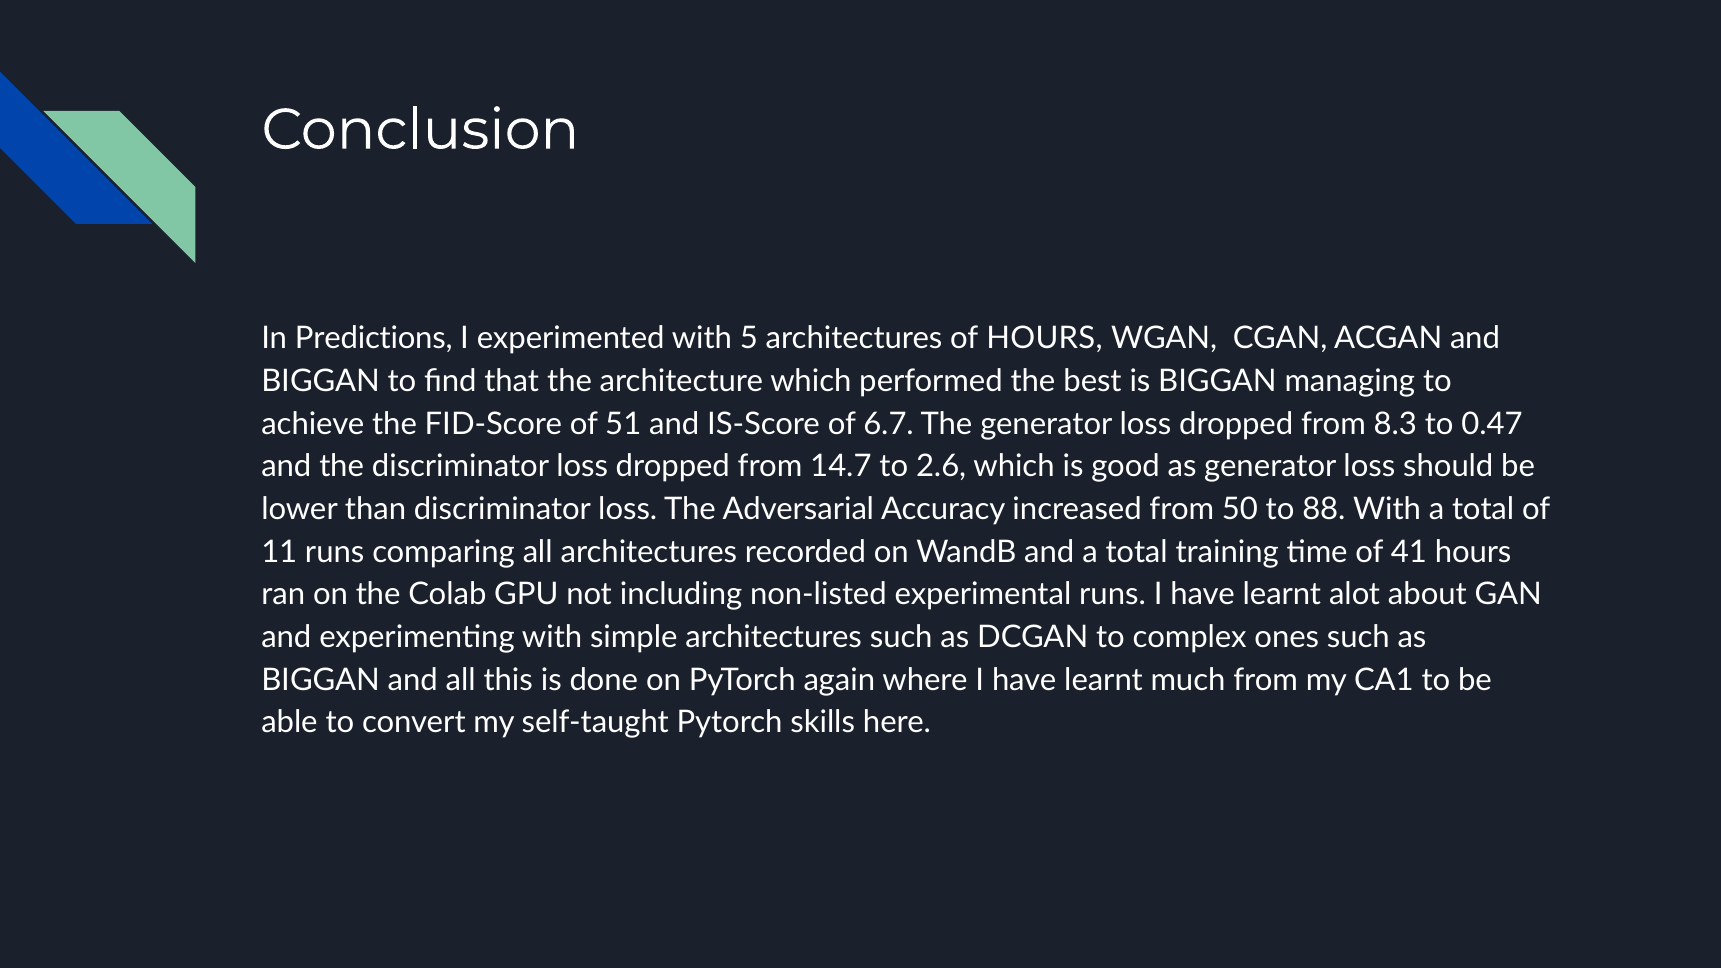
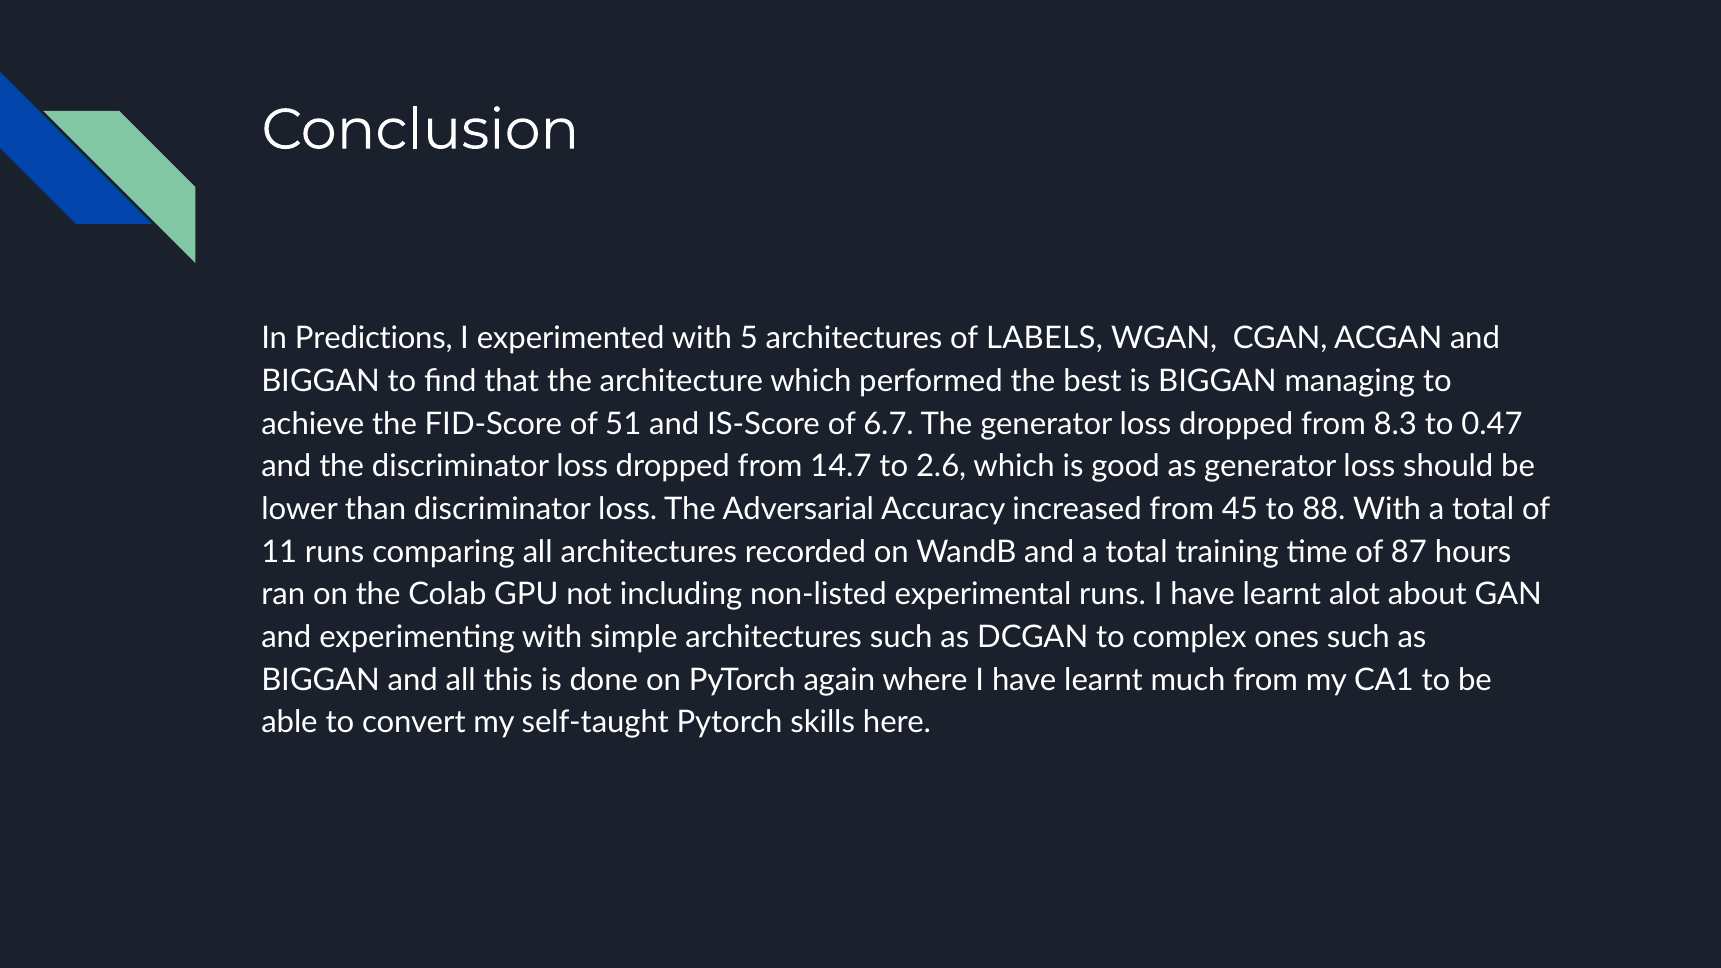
of HOURS: HOURS -> LABELS
50: 50 -> 45
41: 41 -> 87
